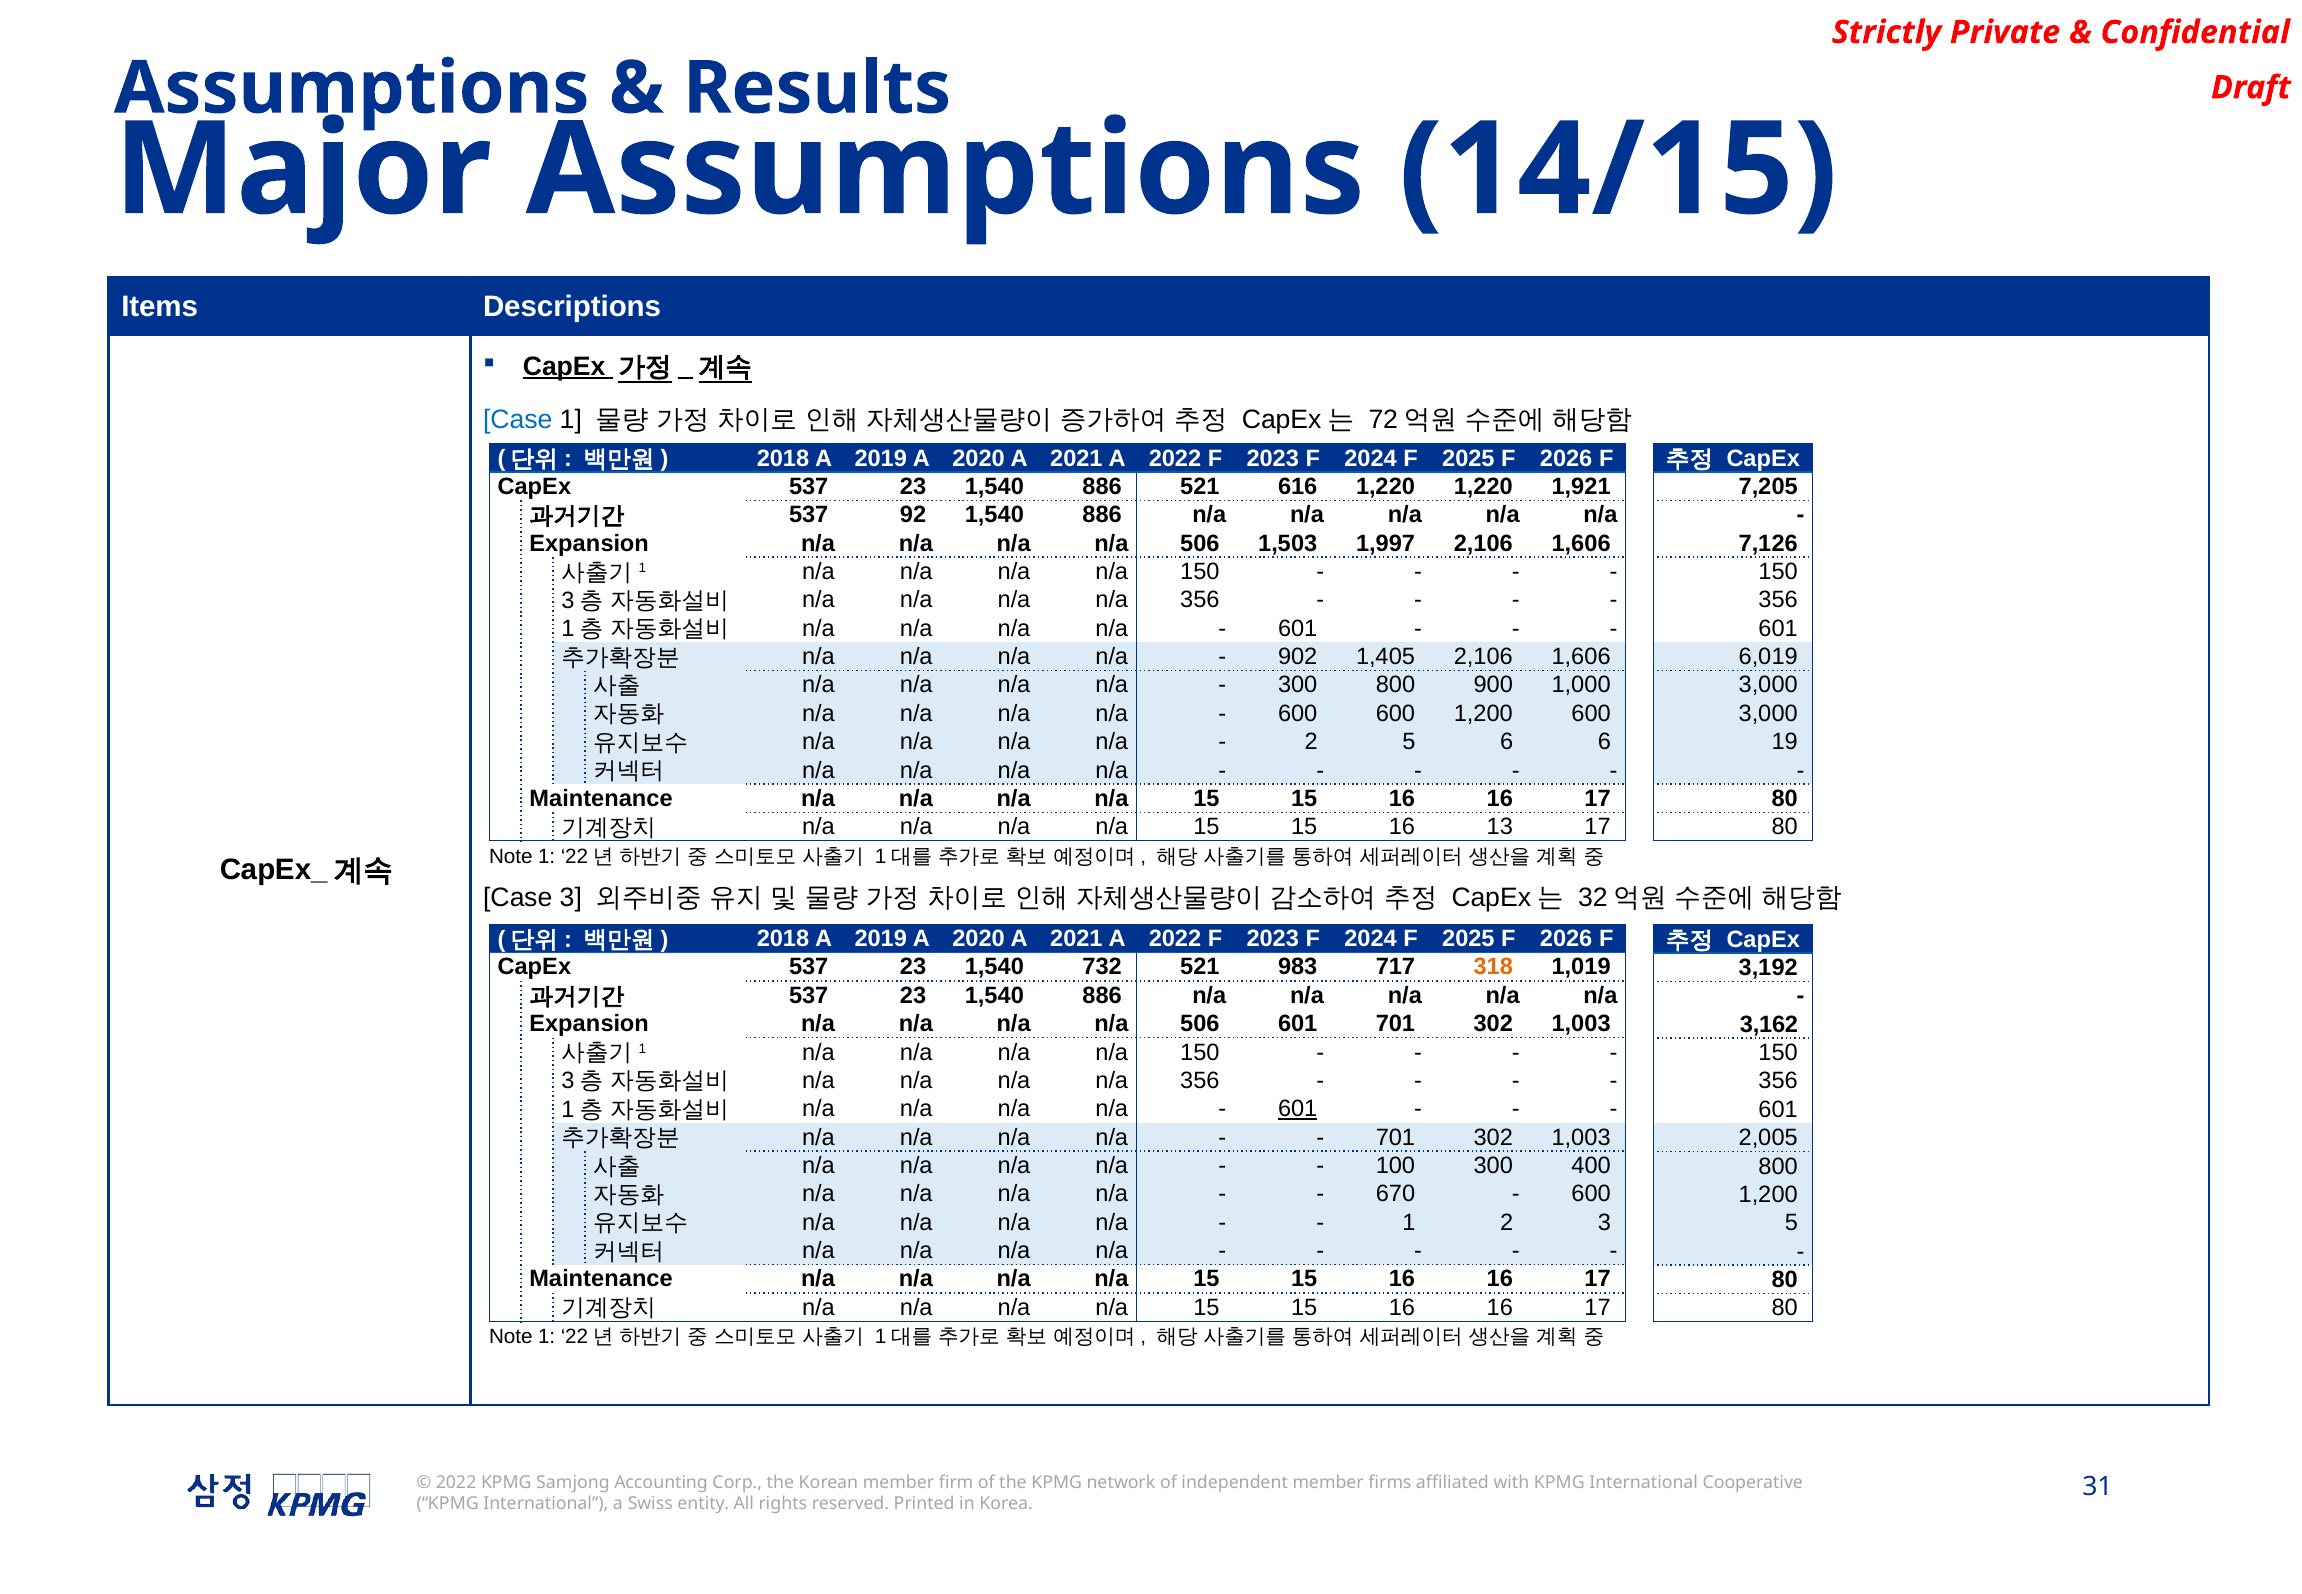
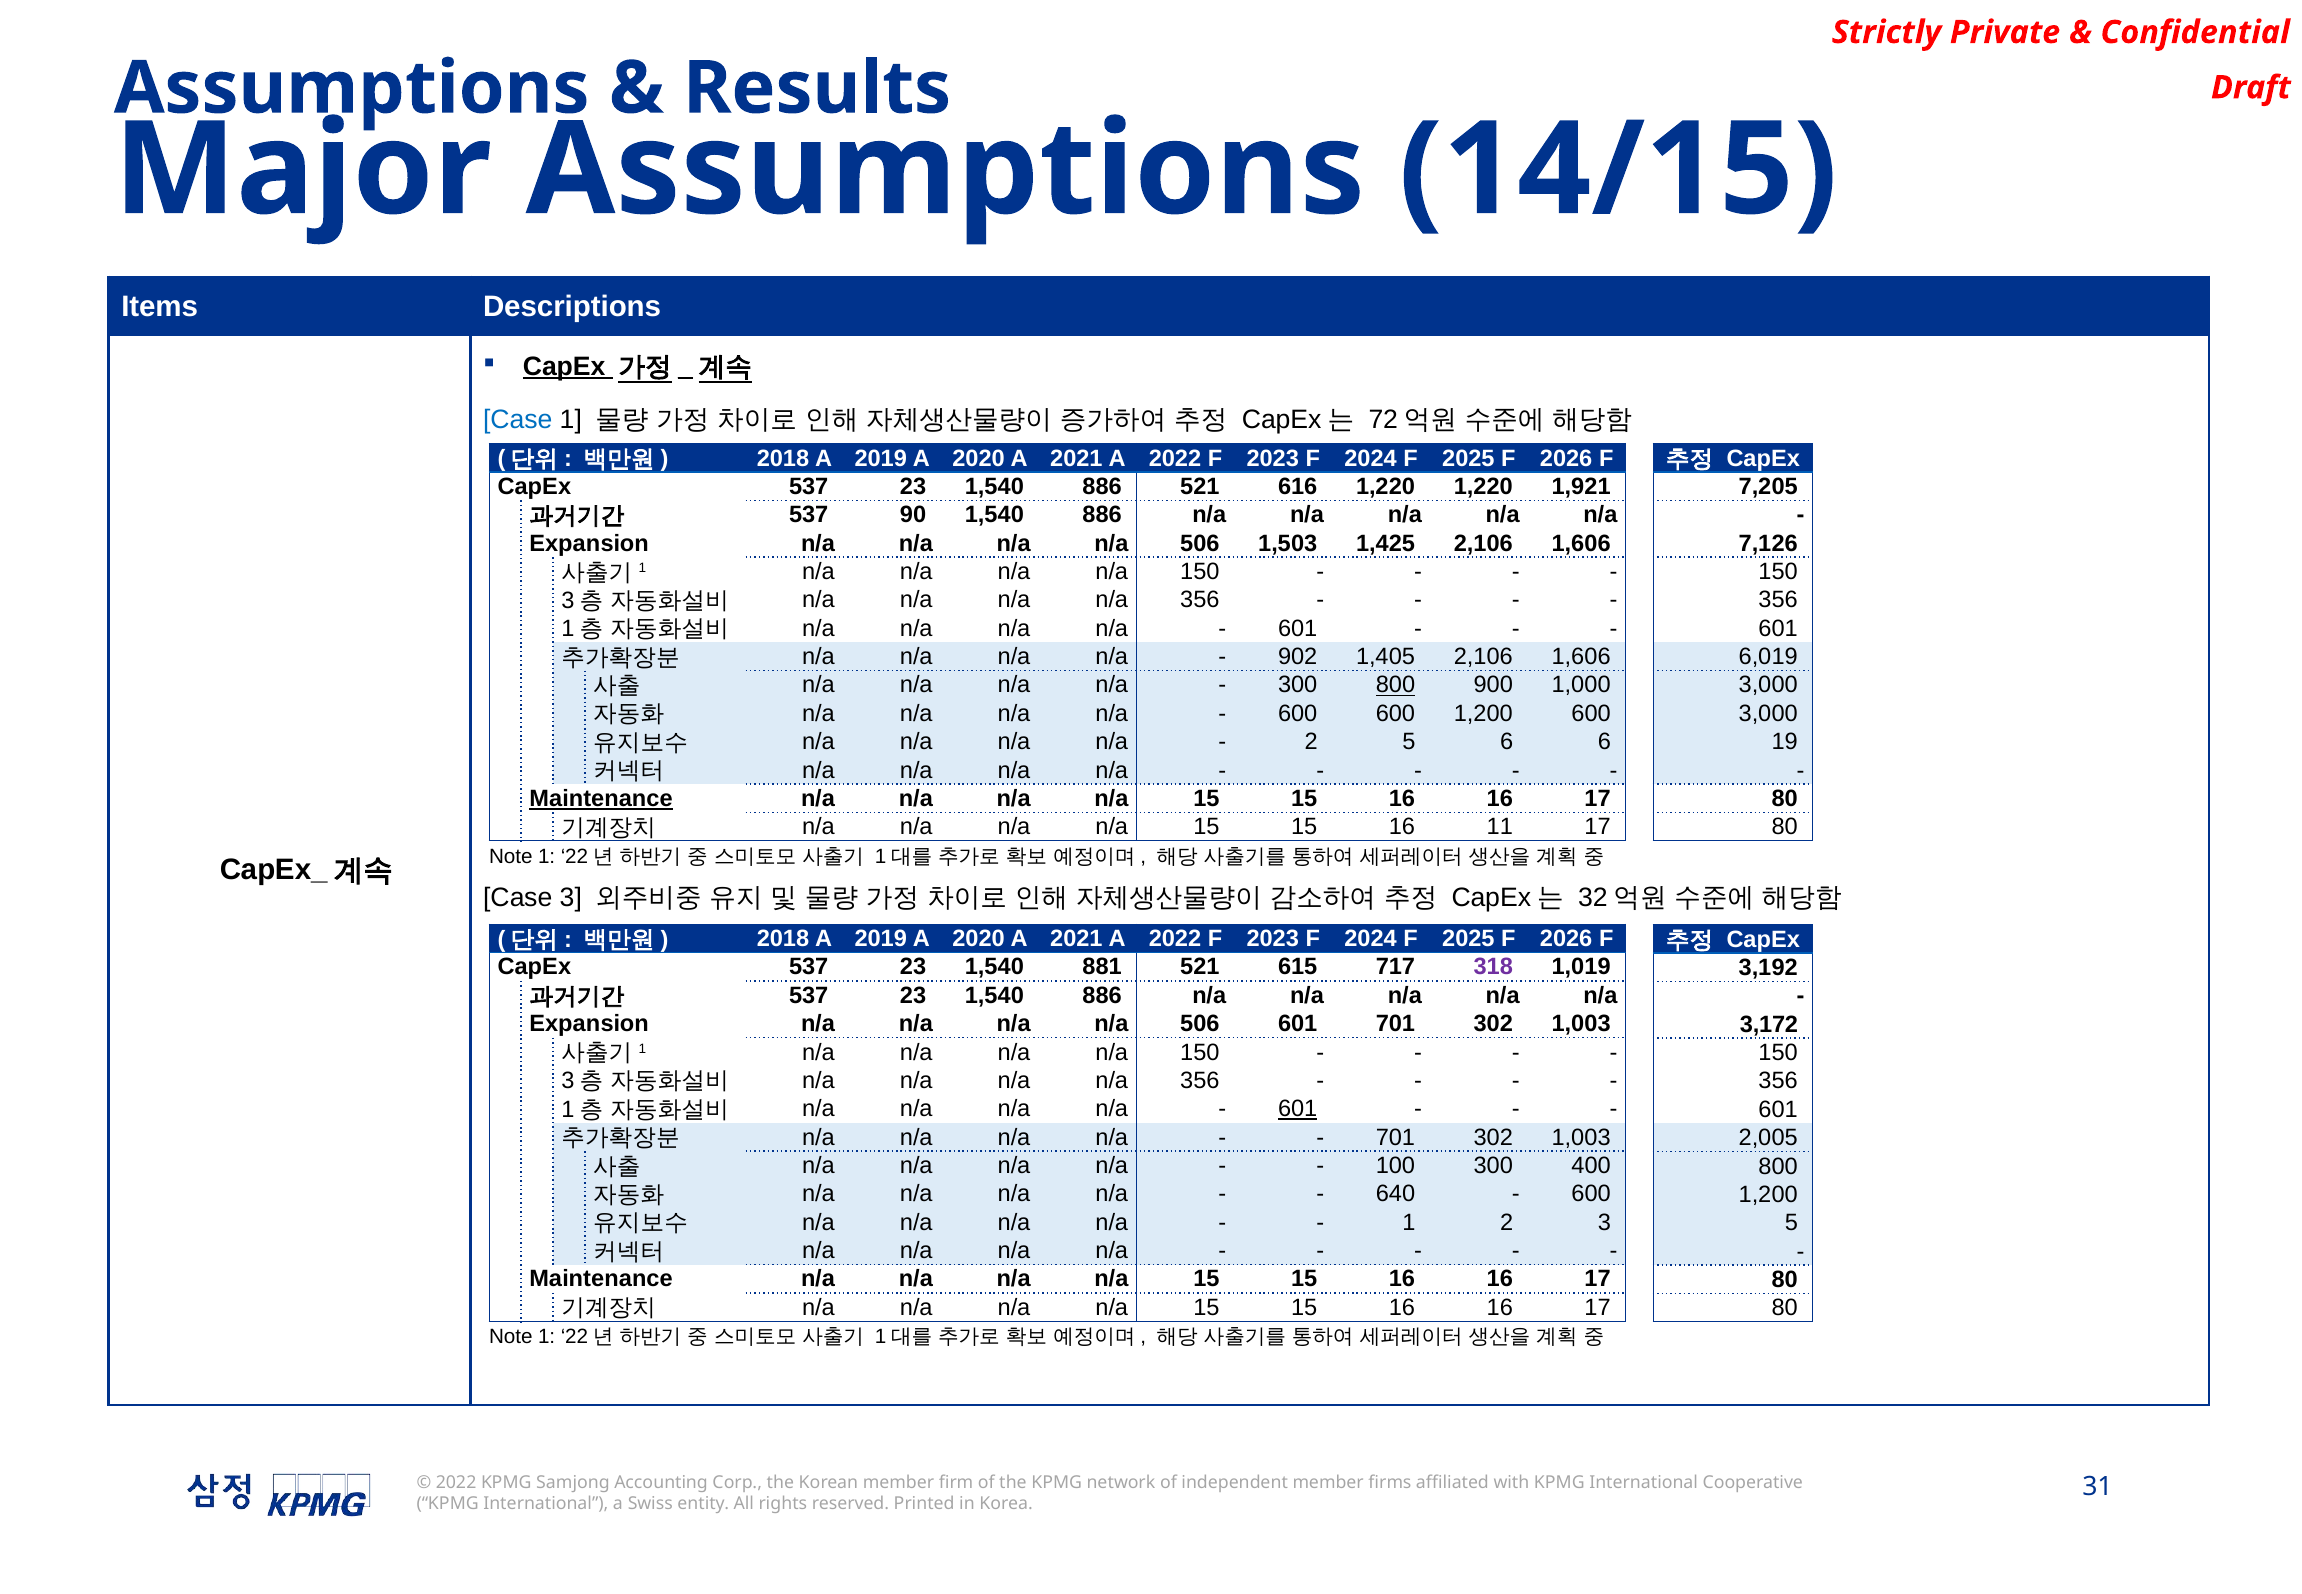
92: 92 -> 90
1,997: 1,997 -> 1,425
800 at (1395, 685) underline: none -> present
Maintenance at (601, 799) underline: none -> present
13: 13 -> 11
732: 732 -> 881
983: 983 -> 615
318 colour: orange -> purple
3,162: 3,162 -> 3,172
670: 670 -> 640
